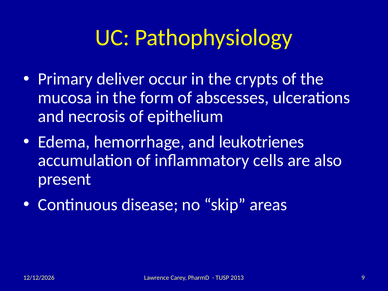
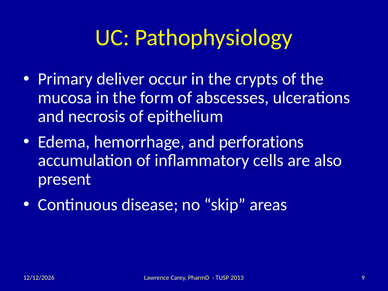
leukotrienes: leukotrienes -> perforations
